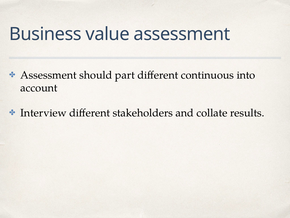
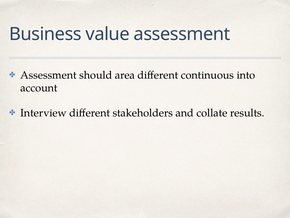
part: part -> area
